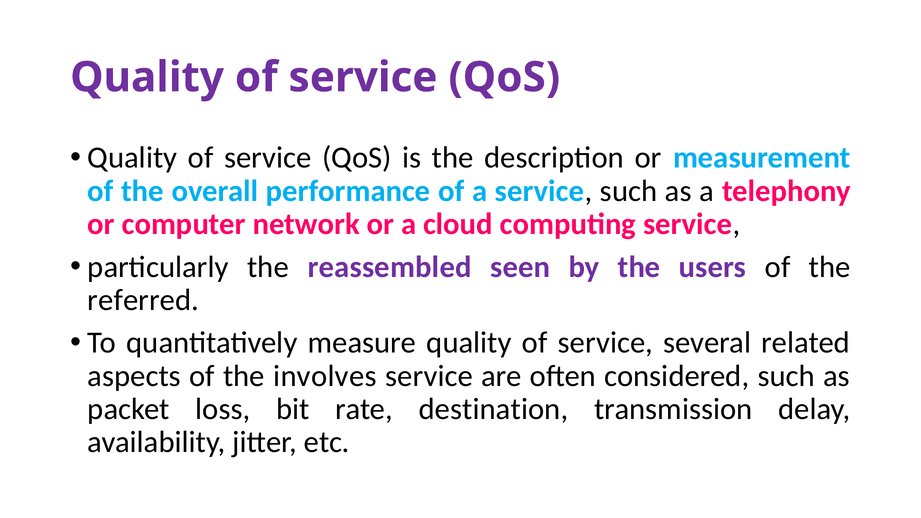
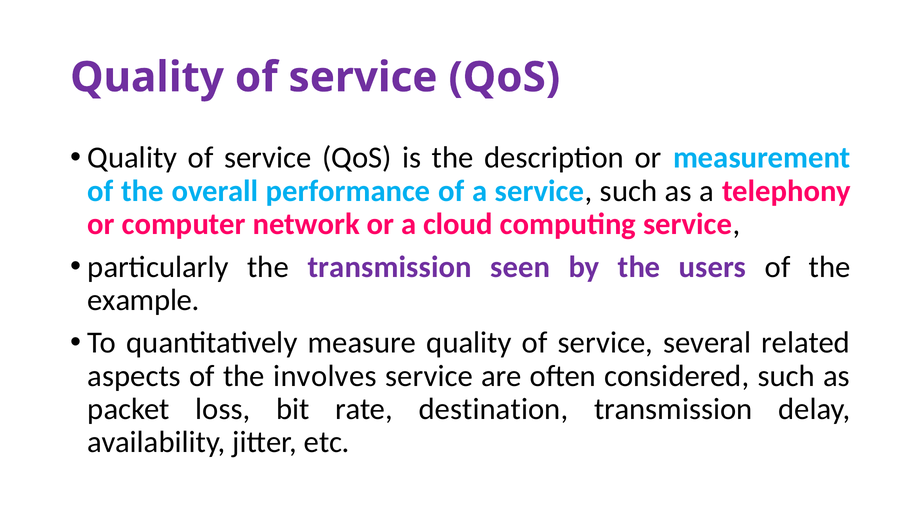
the reassembled: reassembled -> transmission
referred: referred -> example
